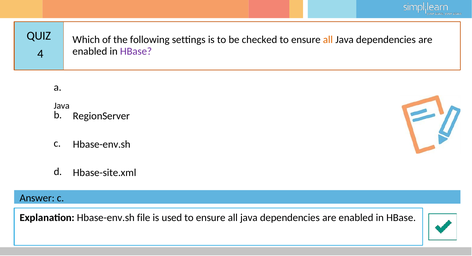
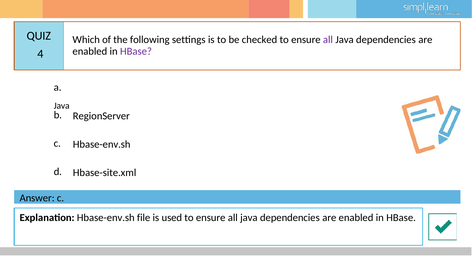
all at (328, 40) colour: orange -> purple
